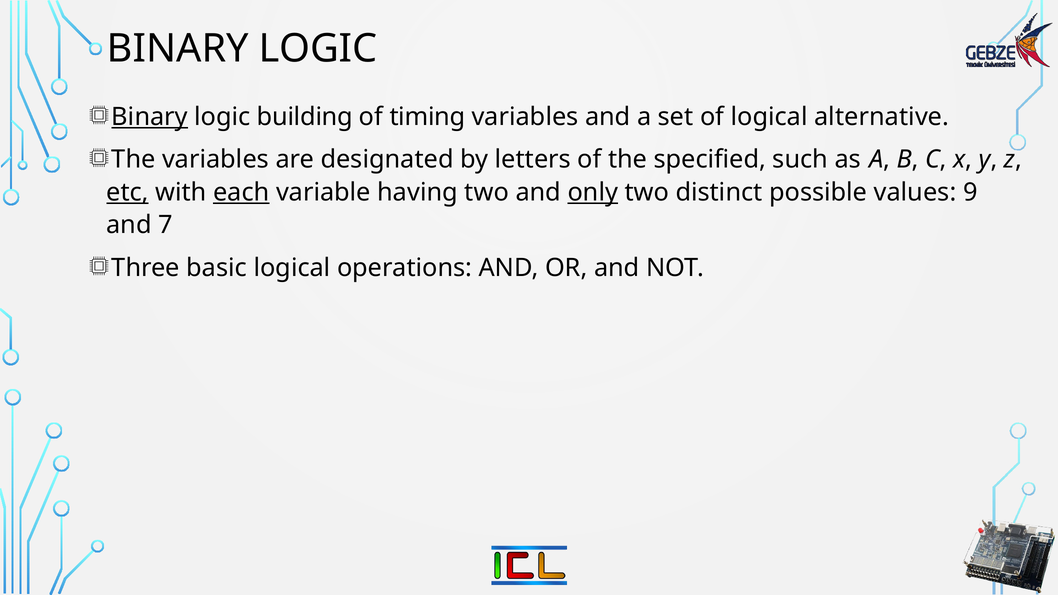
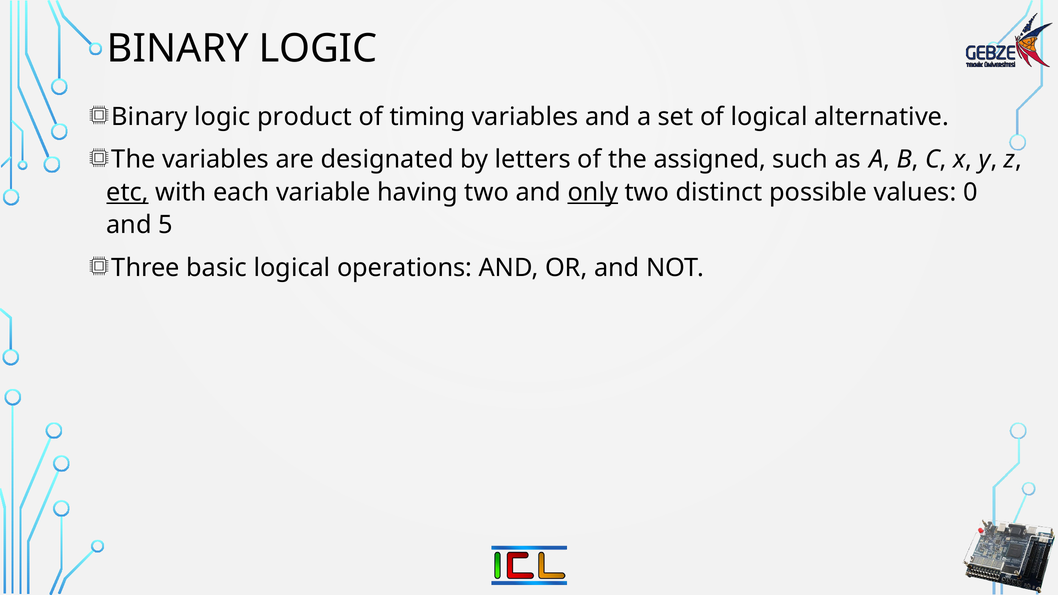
Binary at (150, 117) underline: present -> none
building: building -> product
specified: specified -> assigned
each underline: present -> none
9: 9 -> 0
7: 7 -> 5
